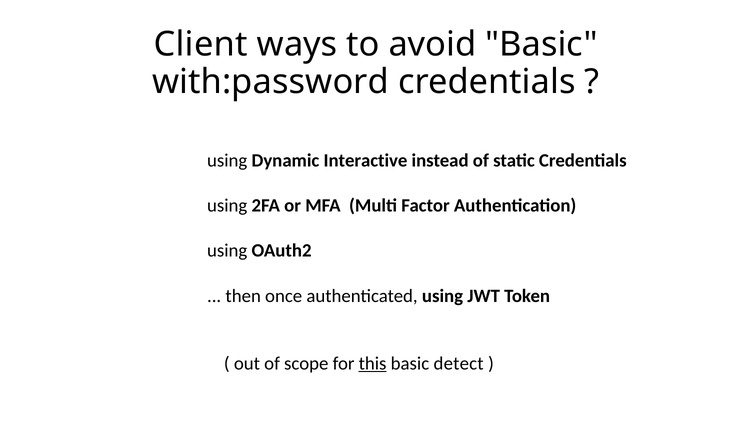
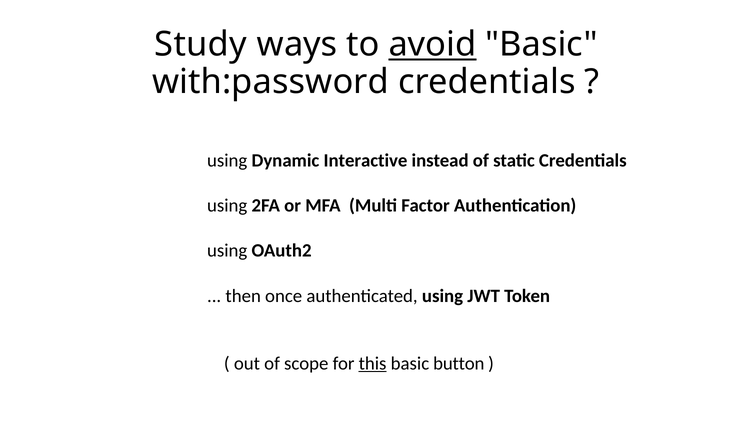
Client: Client -> Study
avoid underline: none -> present
detect: detect -> button
